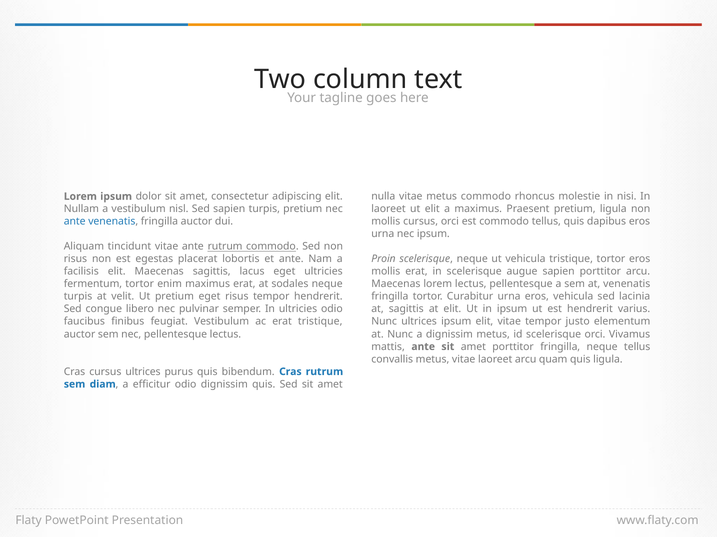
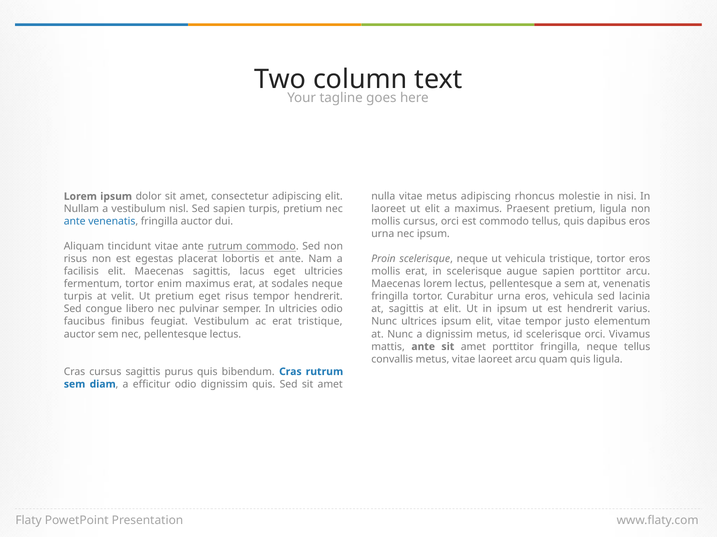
metus commodo: commodo -> adipiscing
cursus ultrices: ultrices -> sagittis
